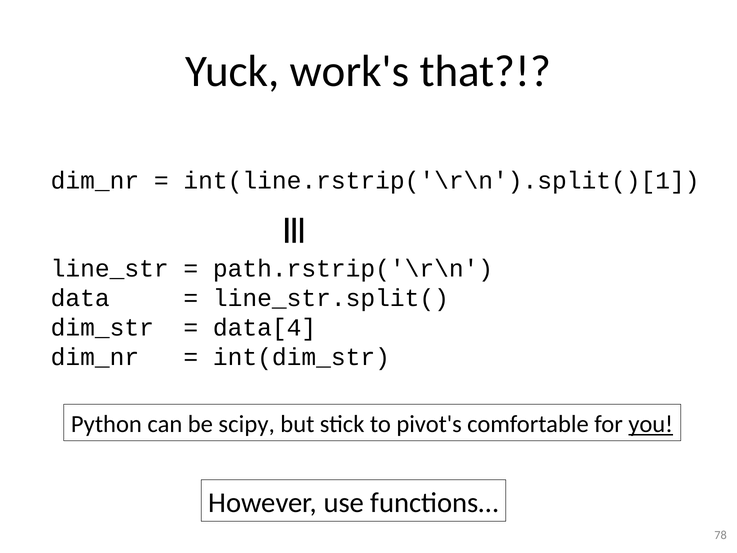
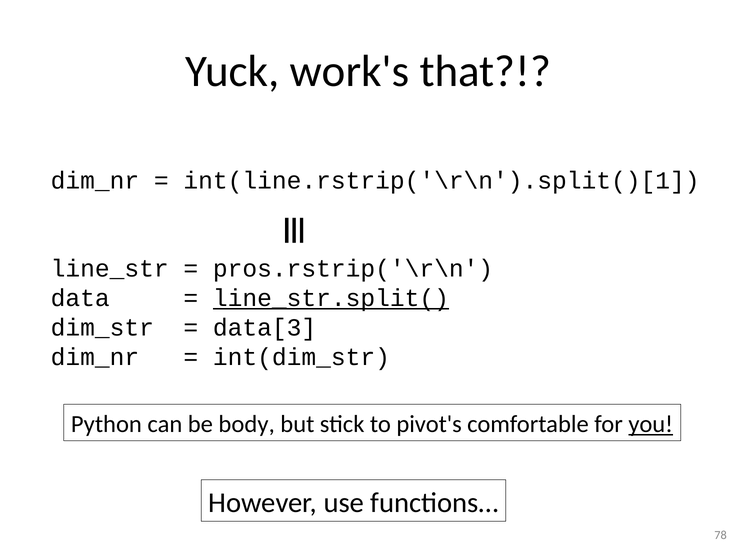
path.rstrip('\r\n: path.rstrip('\r\n -> pros.rstrip('\r\n
line_str.split( underline: none -> present
data[4: data[4 -> data[3
scipy: scipy -> body
